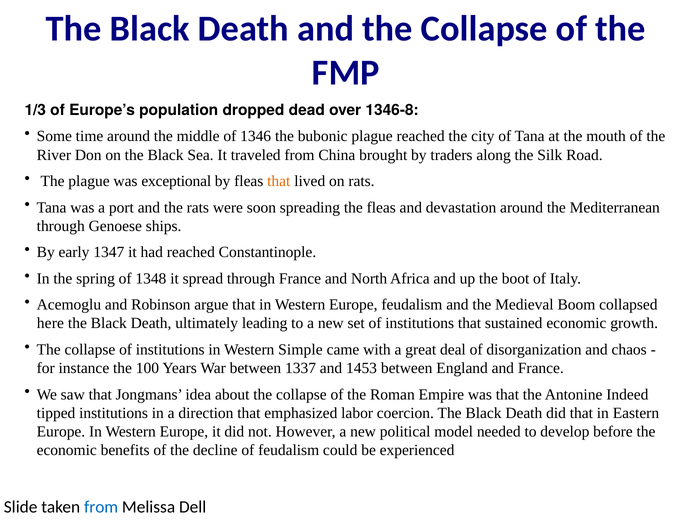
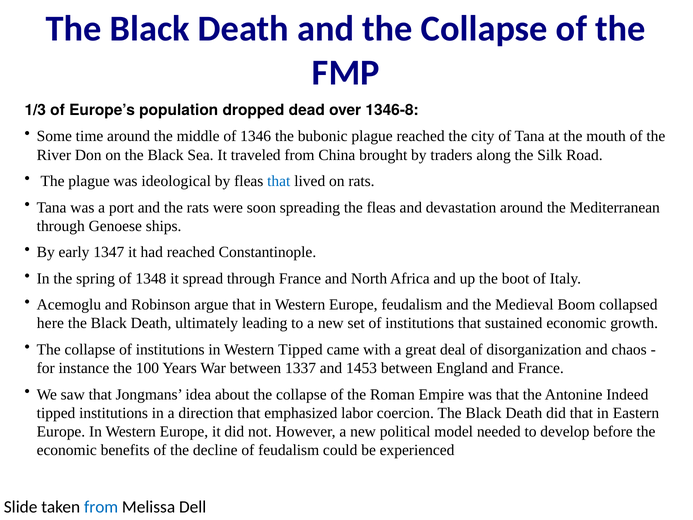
exceptional: exceptional -> ideological
that at (279, 181) colour: orange -> blue
Western Simple: Simple -> Tipped
